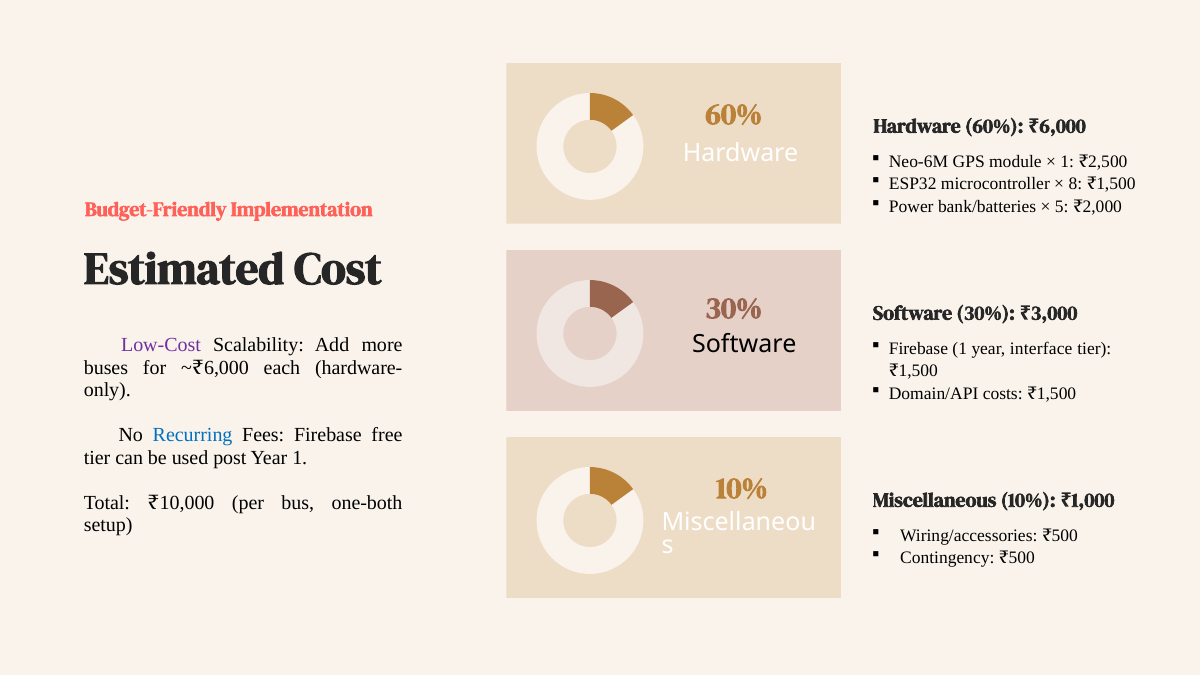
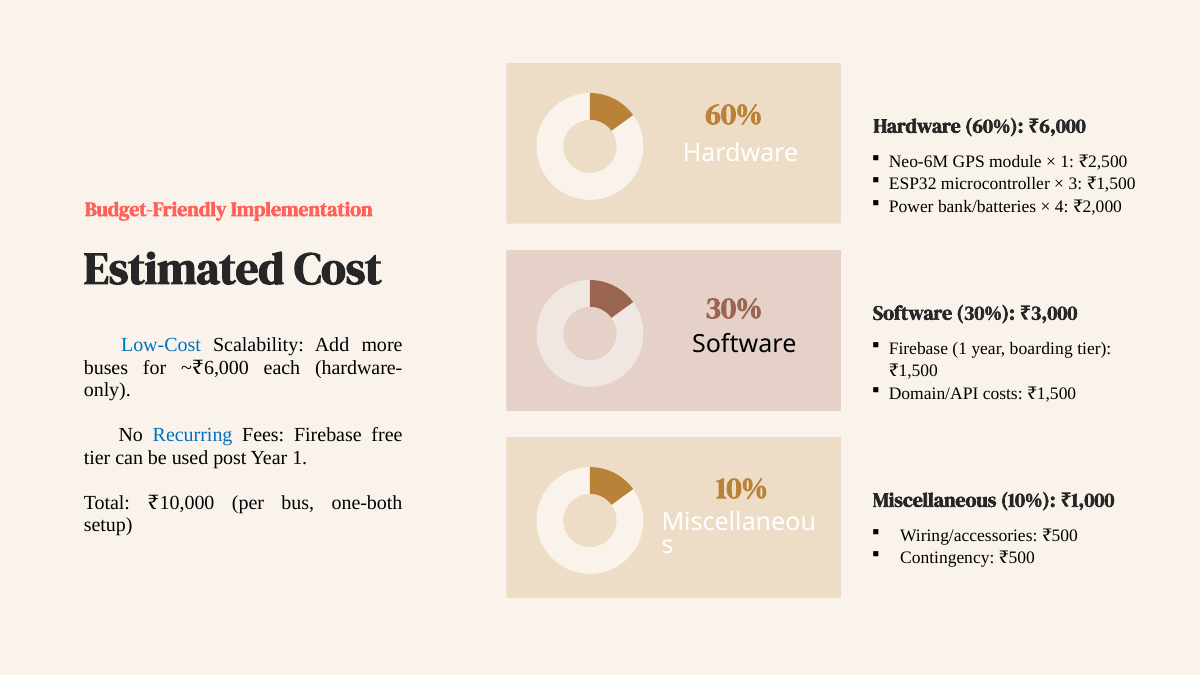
8: 8 -> 3
5: 5 -> 4
Low-Cost colour: purple -> blue
interface: interface -> boarding
